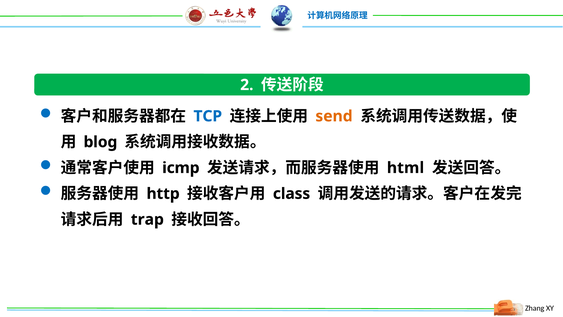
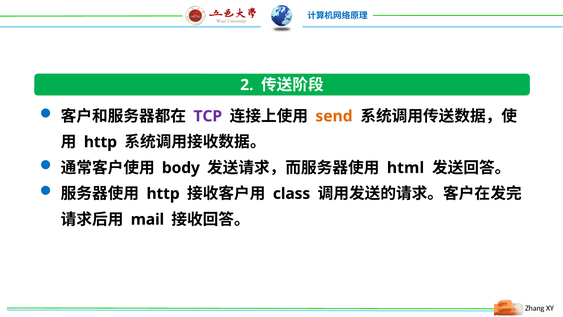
TCP colour: blue -> purple
blog at (100, 142): blog -> http
icmp: icmp -> body
trap: trap -> mail
